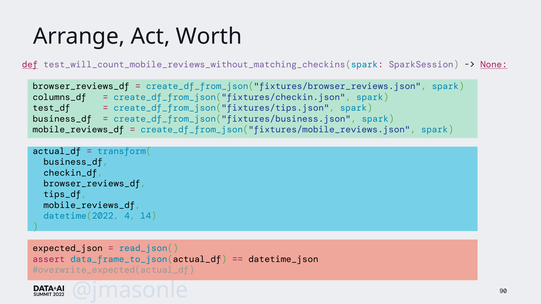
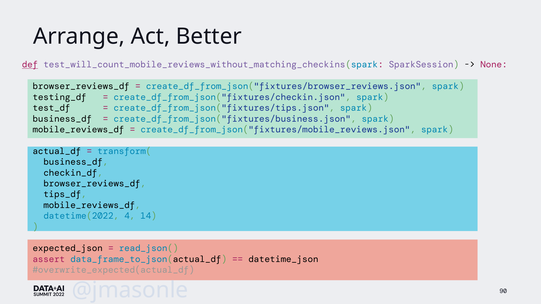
Worth: Worth -> Better
None underline: present -> none
columns_df: columns_df -> testing_df
